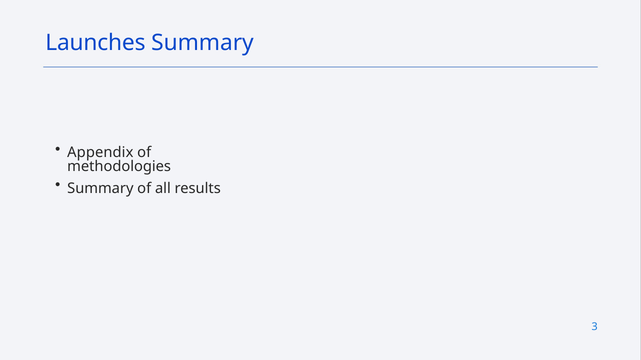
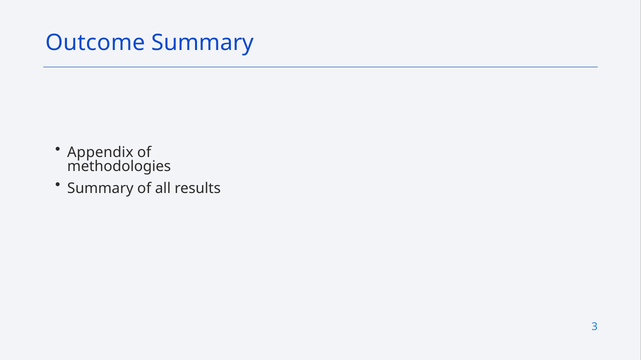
Launches: Launches -> Outcome
